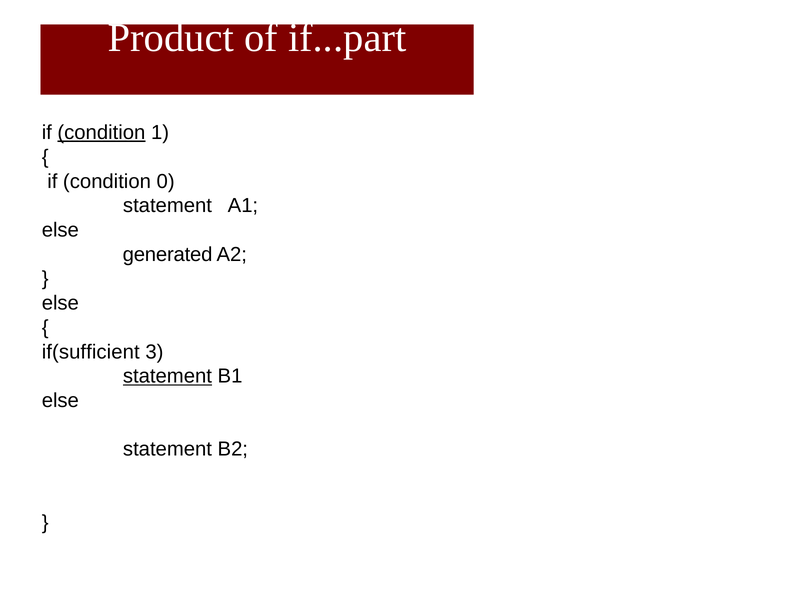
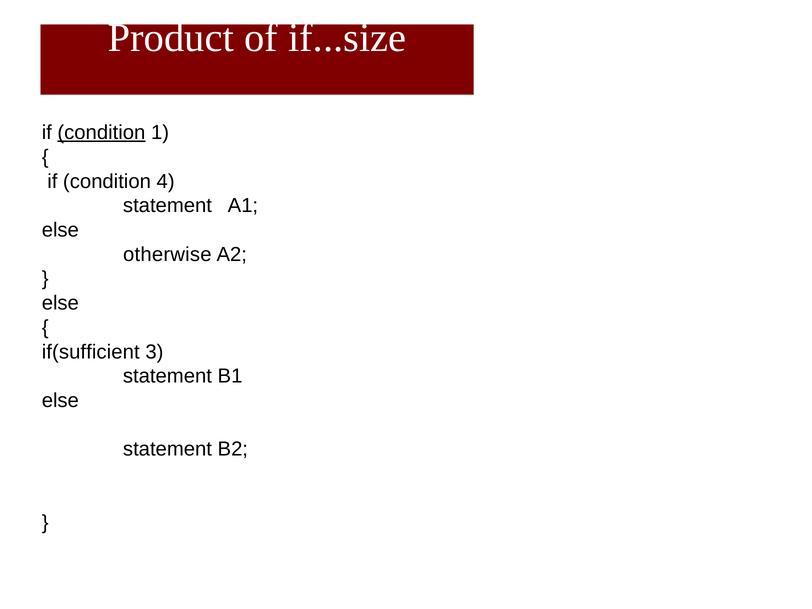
if...part: if...part -> if...size
0: 0 -> 4
generated: generated -> otherwise
statement at (167, 376) underline: present -> none
